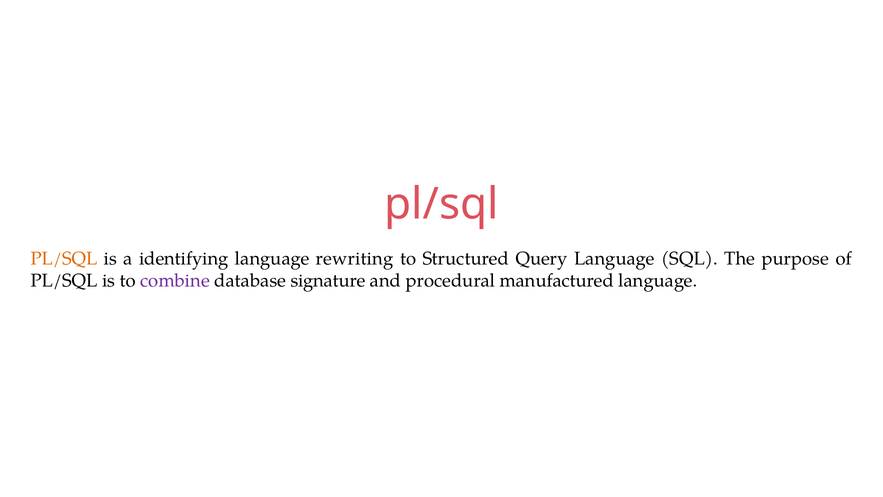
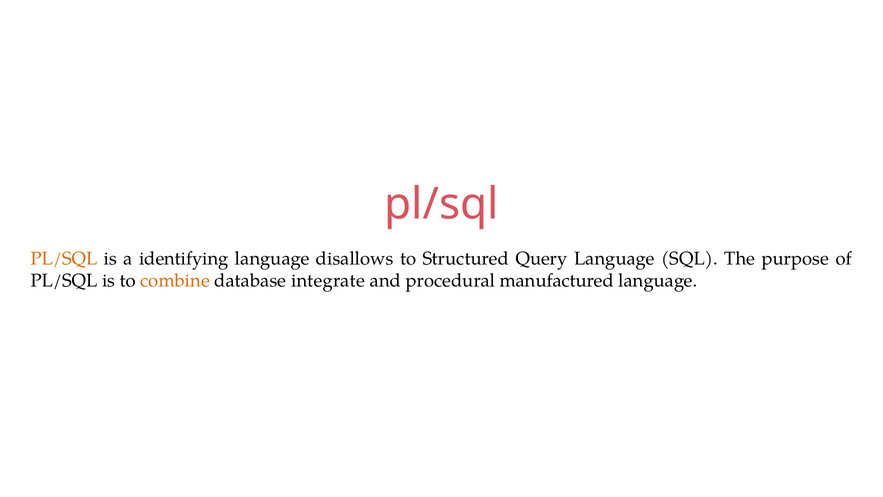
rewriting: rewriting -> disallows
combine colour: purple -> orange
signature: signature -> integrate
